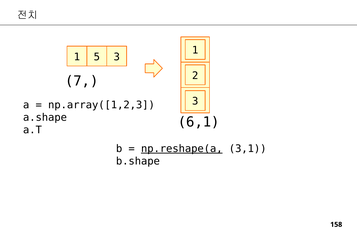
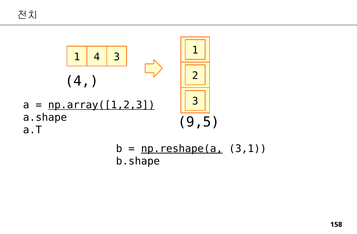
1 5: 5 -> 4
7 at (82, 81): 7 -> 4
np.array([1,2,3 underline: none -> present
6,1: 6,1 -> 9,5
